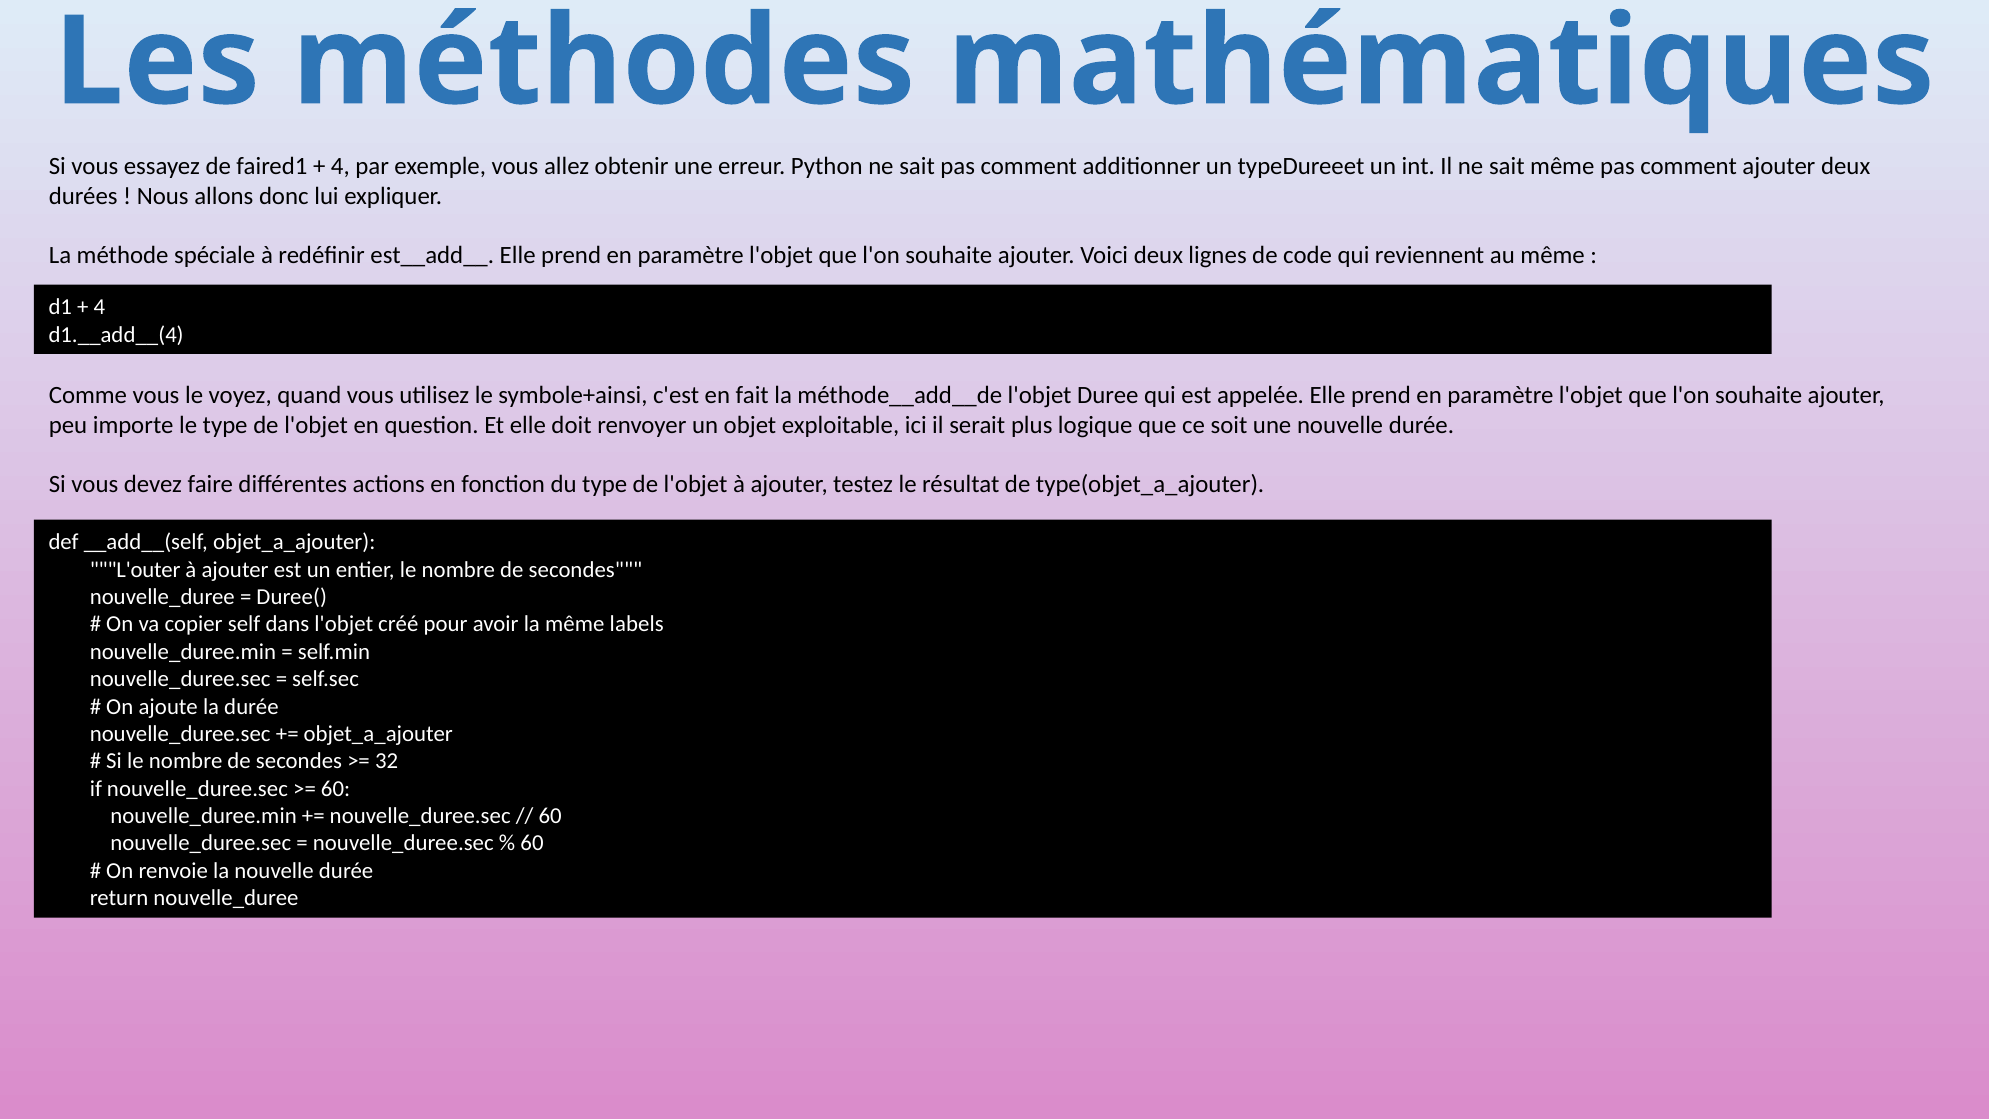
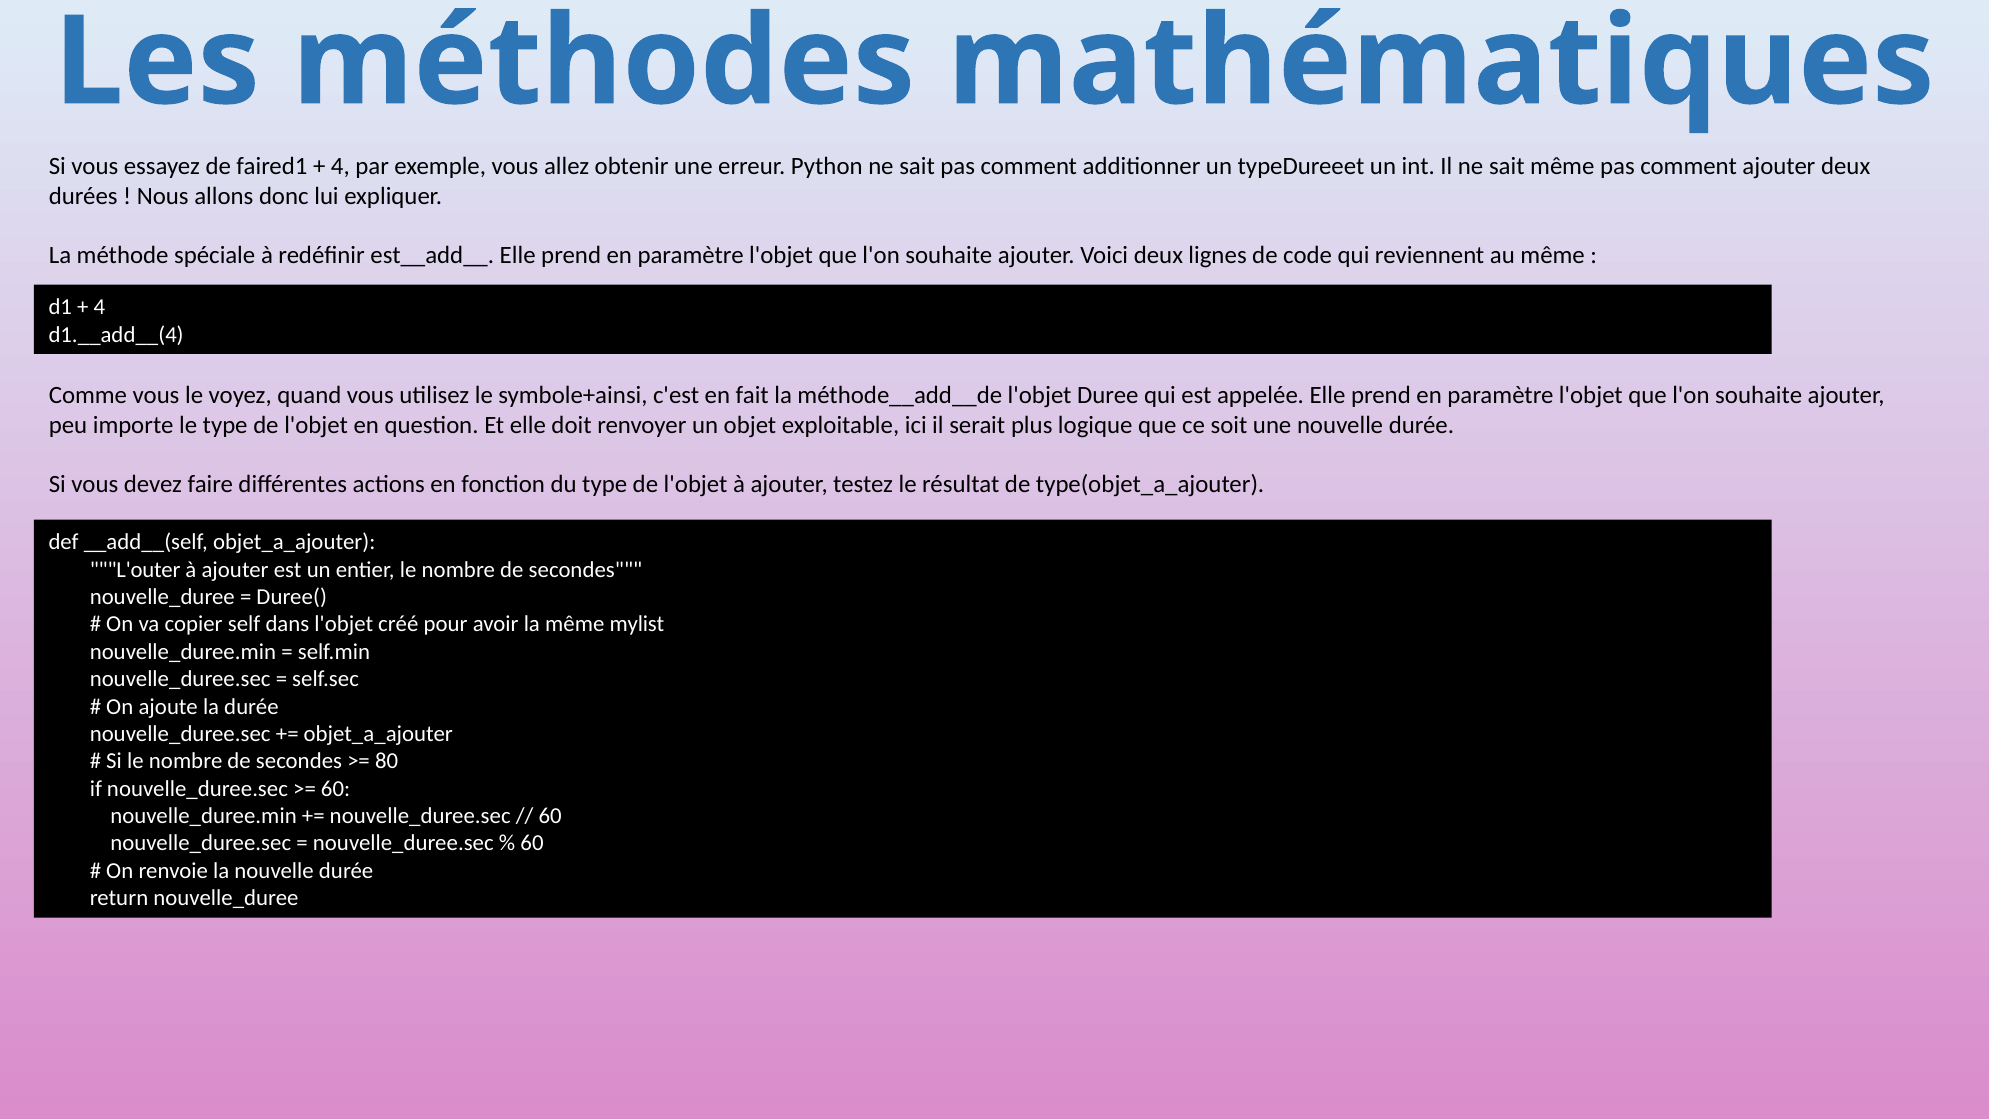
labels: labels -> mylist
32: 32 -> 80
